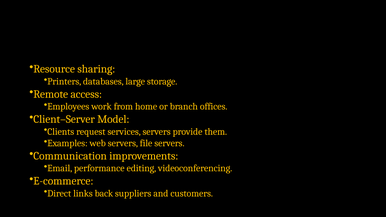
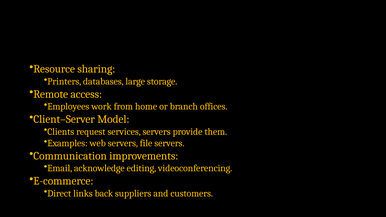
performance: performance -> acknowledge
